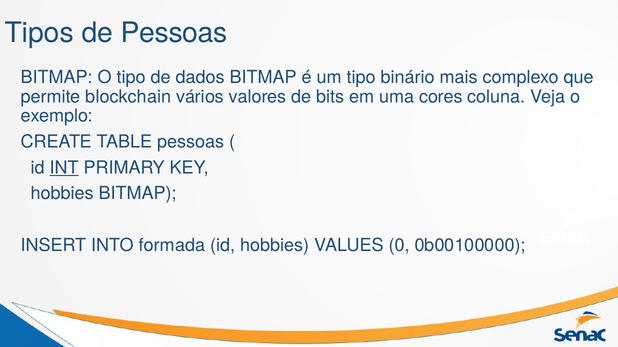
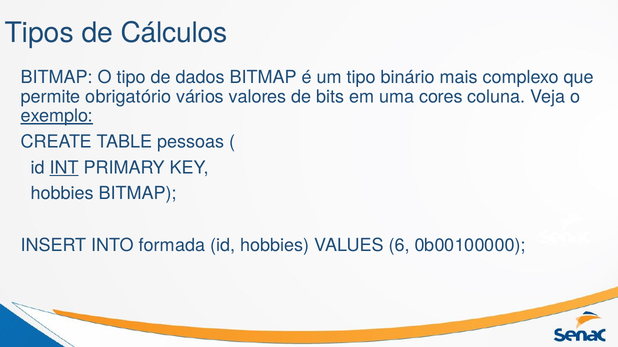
de Pessoas: Pessoas -> Cálculos
blockchain: blockchain -> obrigatório
exemplo underline: none -> present
0: 0 -> 6
